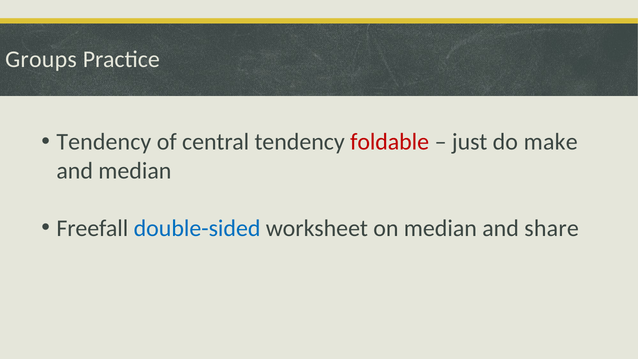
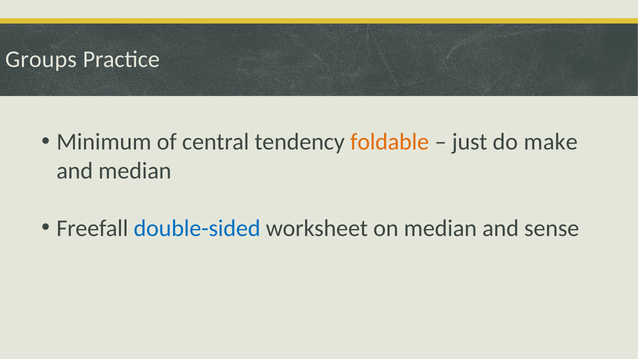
Tendency at (104, 142): Tendency -> Minimum
foldable colour: red -> orange
share: share -> sense
